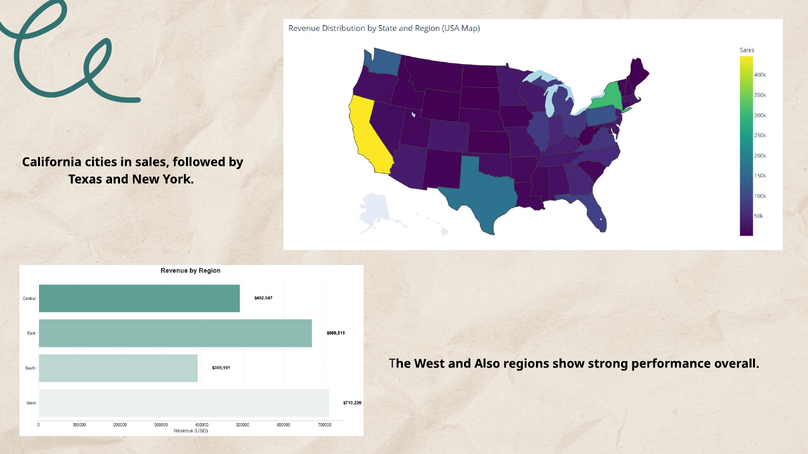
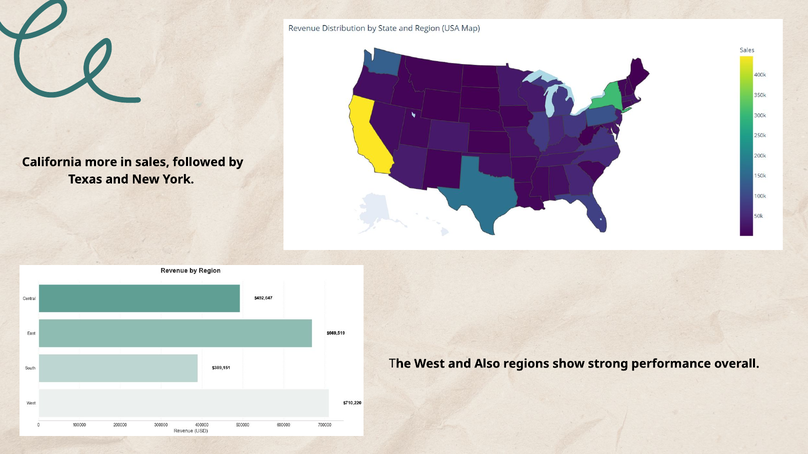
cities: cities -> more
